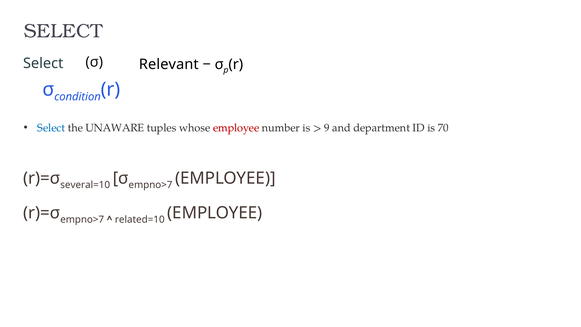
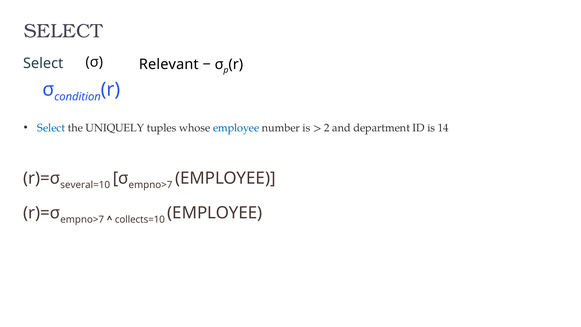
UNAWARE: UNAWARE -> UNIQUELY
employee at (236, 128) colour: red -> blue
9: 9 -> 2
70: 70 -> 14
related=10: related=10 -> collects=10
